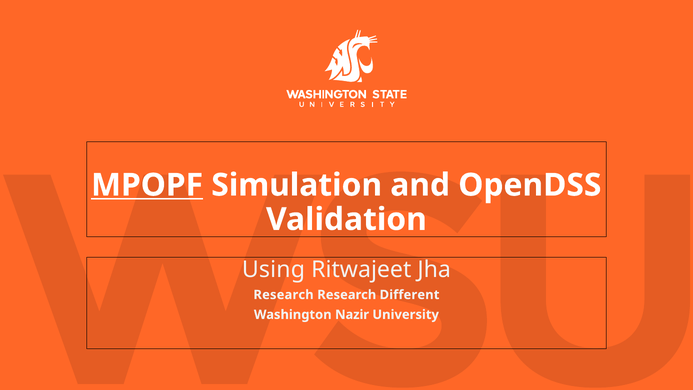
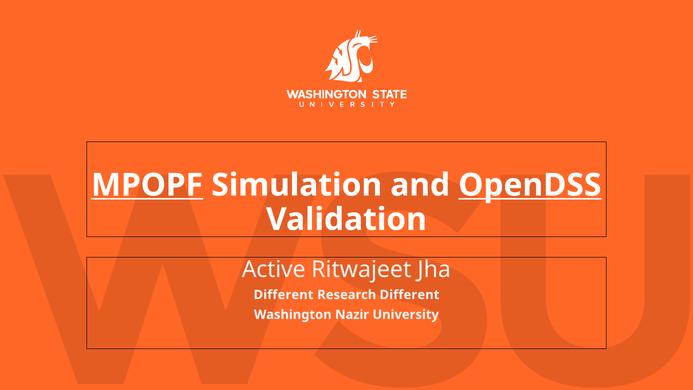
OpenDSS underline: none -> present
Using: Using -> Active
Research at (284, 295): Research -> Different
